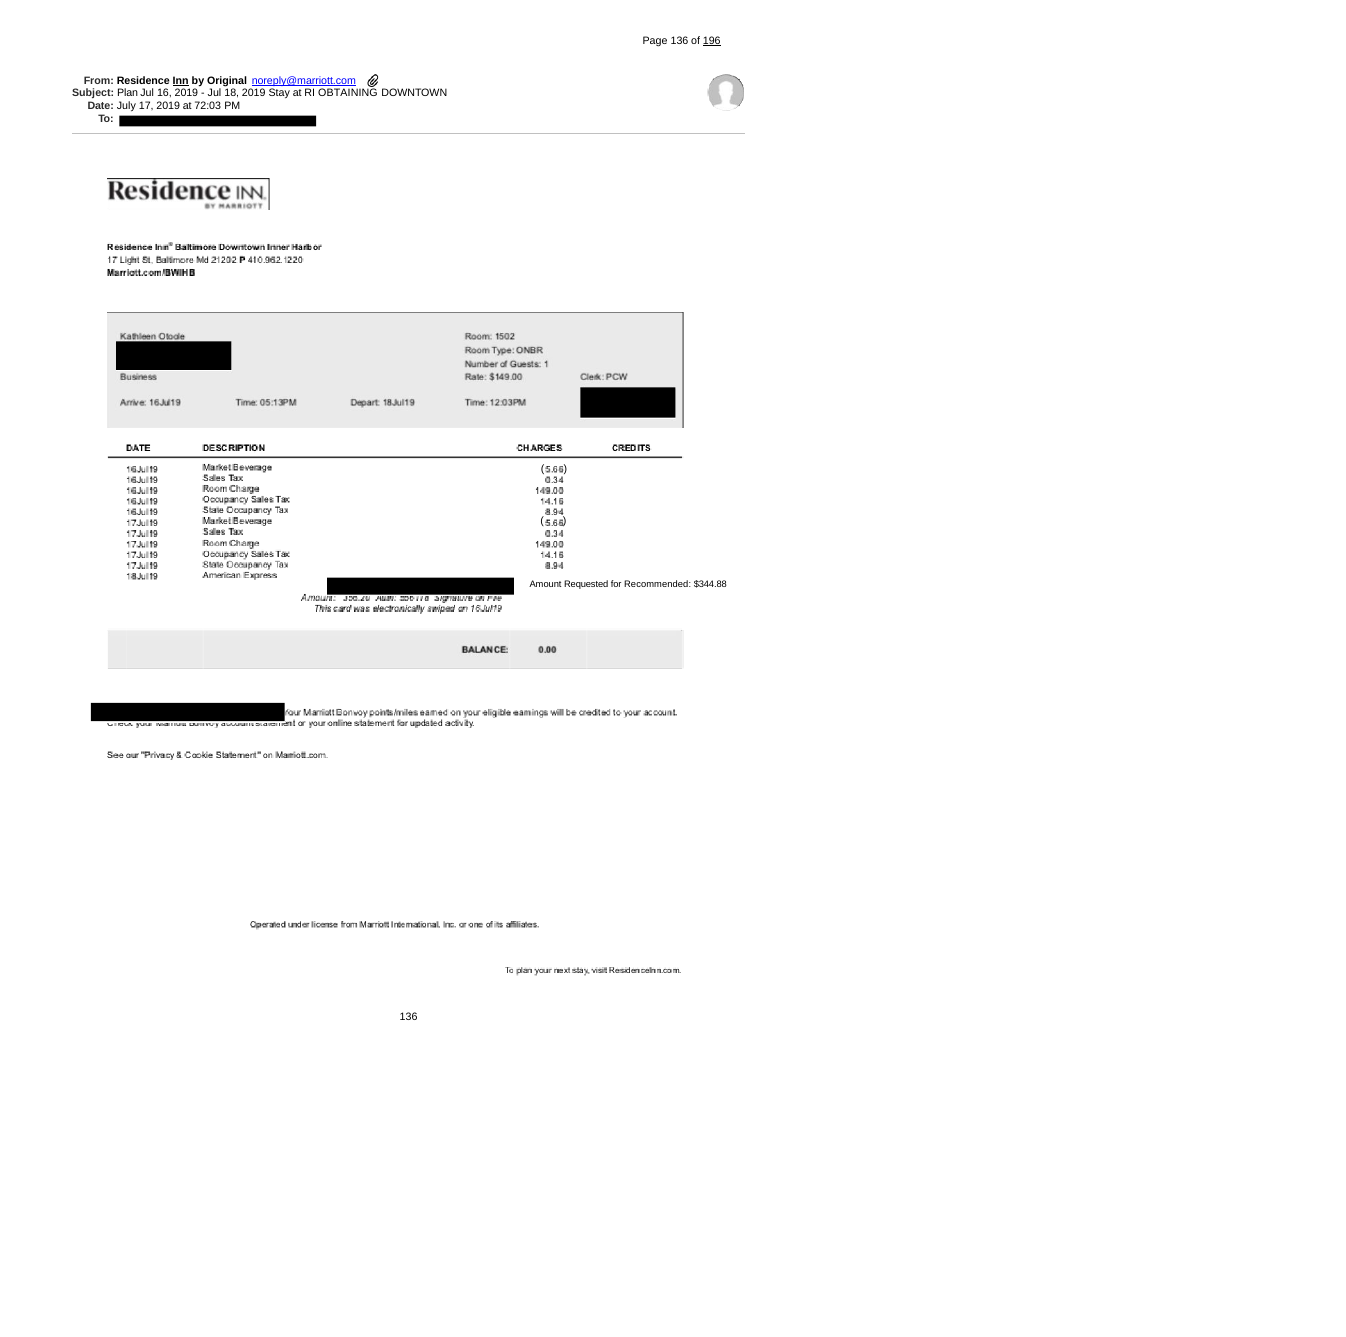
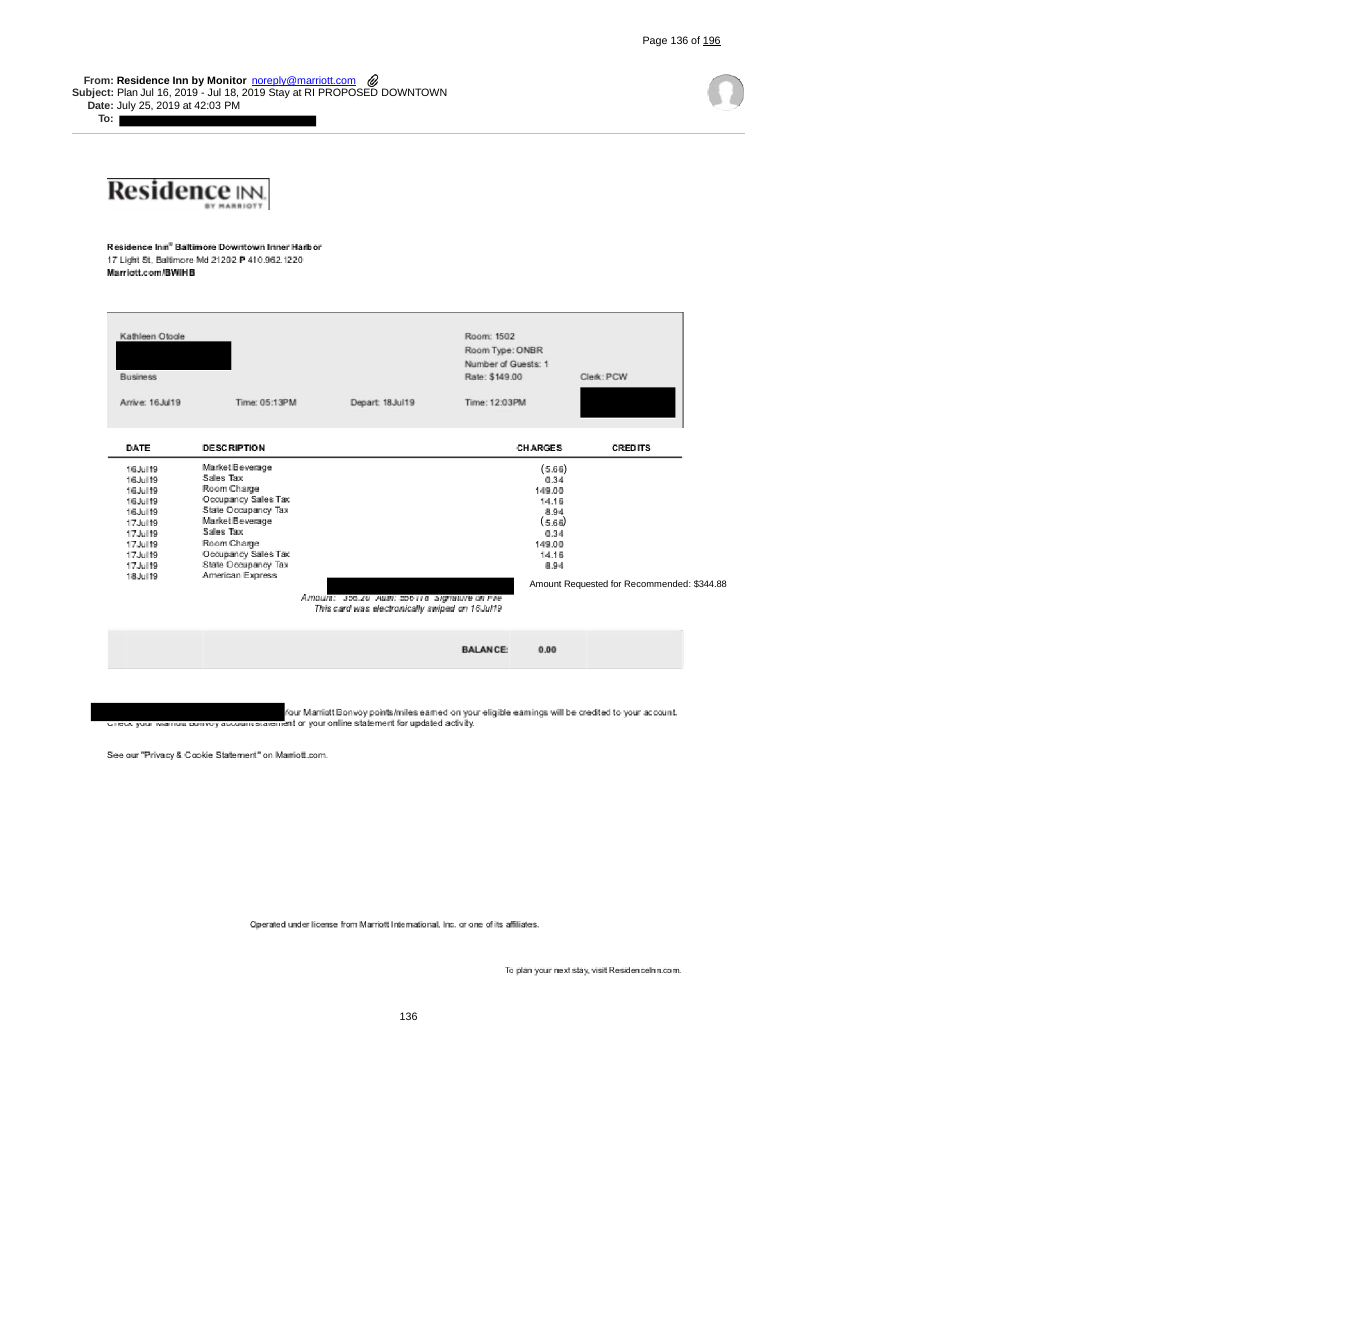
Inn underline: present -> none
Original: Original -> Monitor
OBTAINING: OBTAINING -> PROPOSED
17: 17 -> 25
72:03: 72:03 -> 42:03
